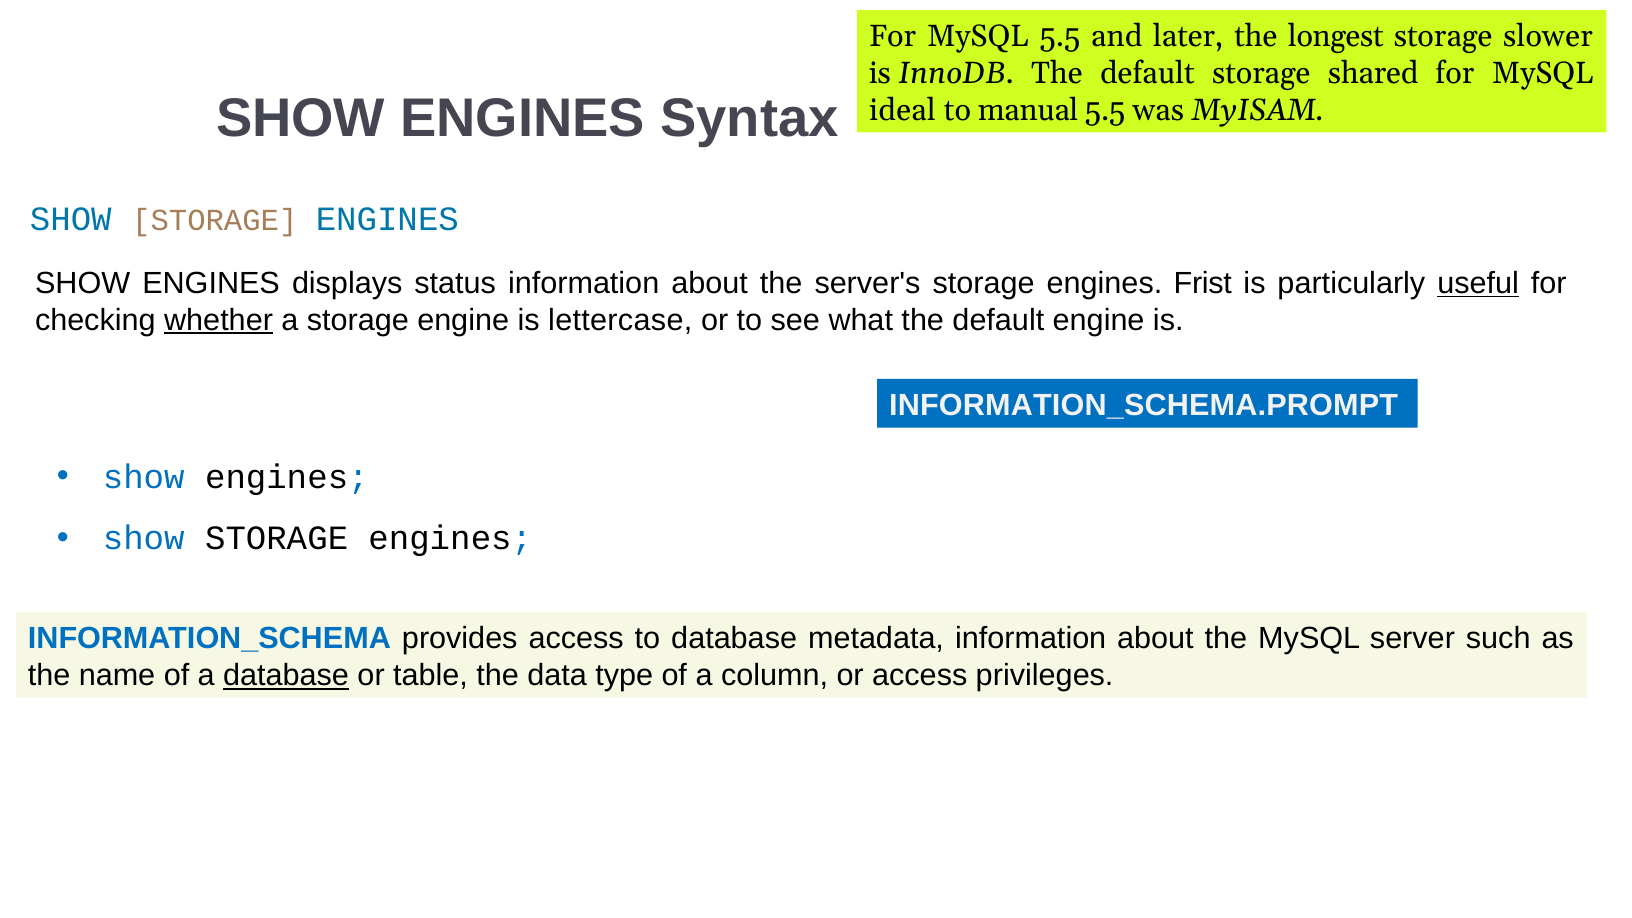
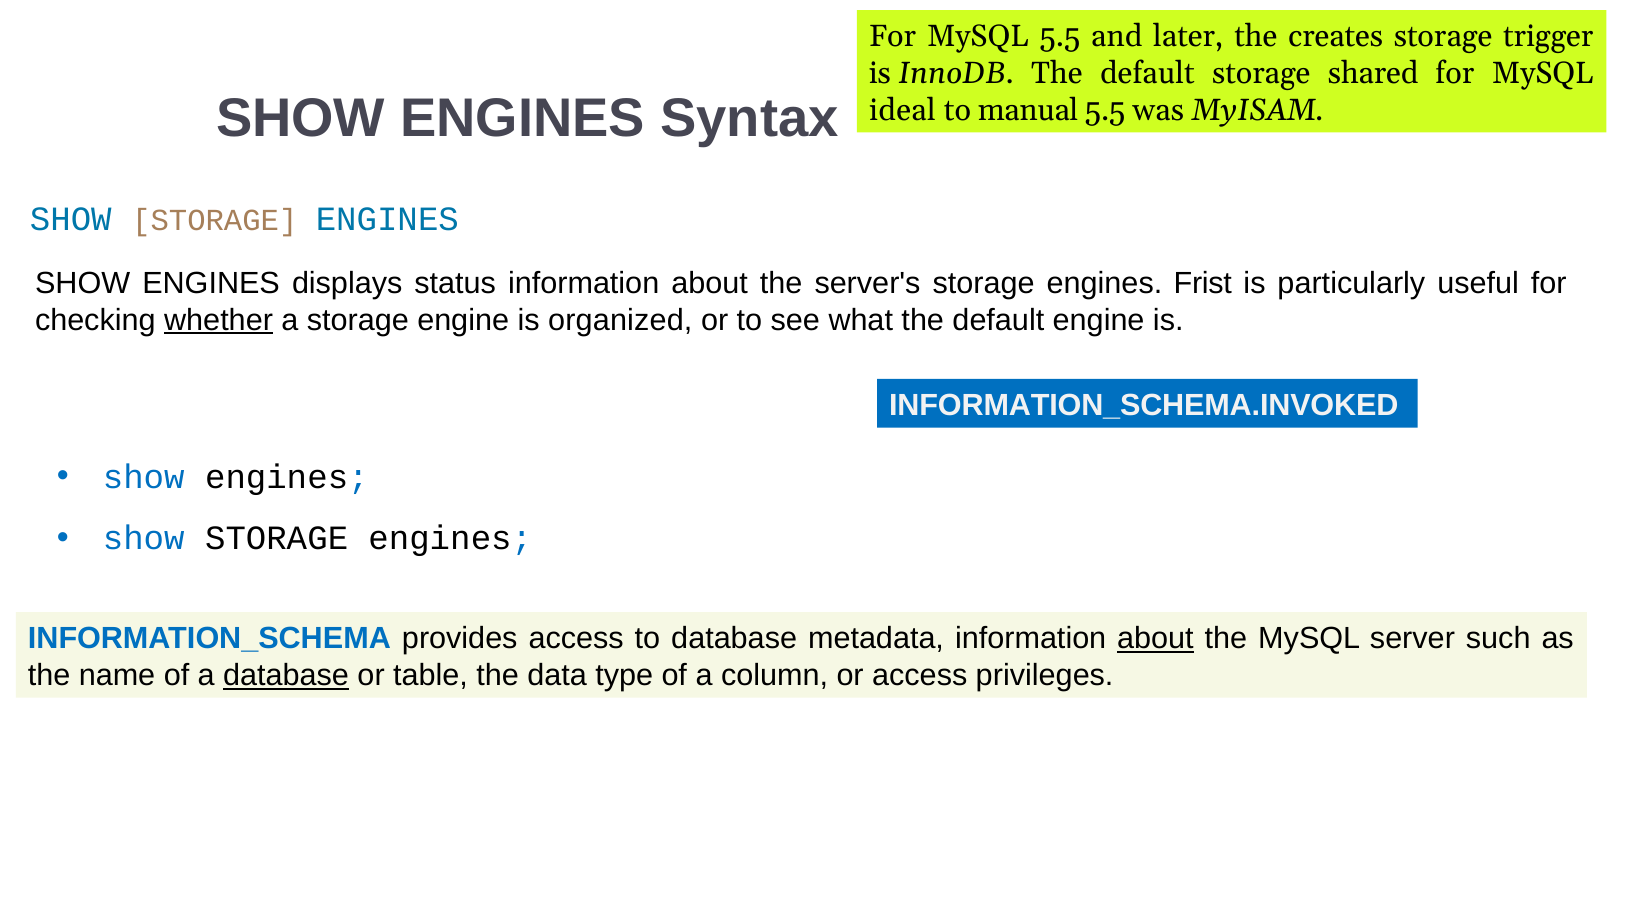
longest: longest -> creates
slower: slower -> trigger
useful underline: present -> none
lettercase: lettercase -> organized
INFORMATION_SCHEMA.PROMPT: INFORMATION_SCHEMA.PROMPT -> INFORMATION_SCHEMA.INVOKED
about at (1155, 639) underline: none -> present
